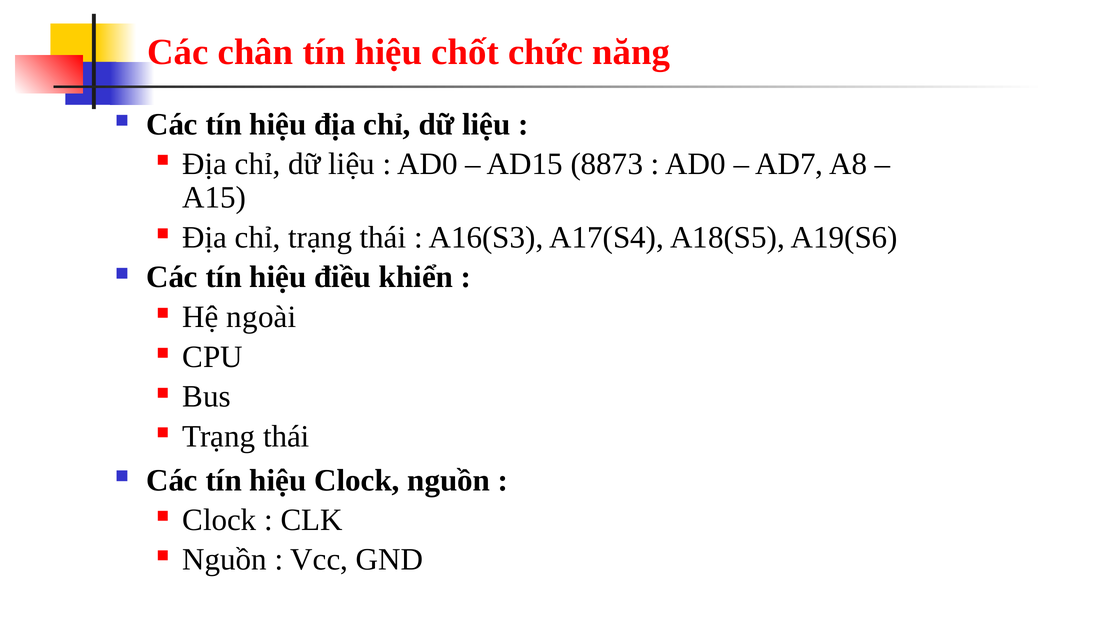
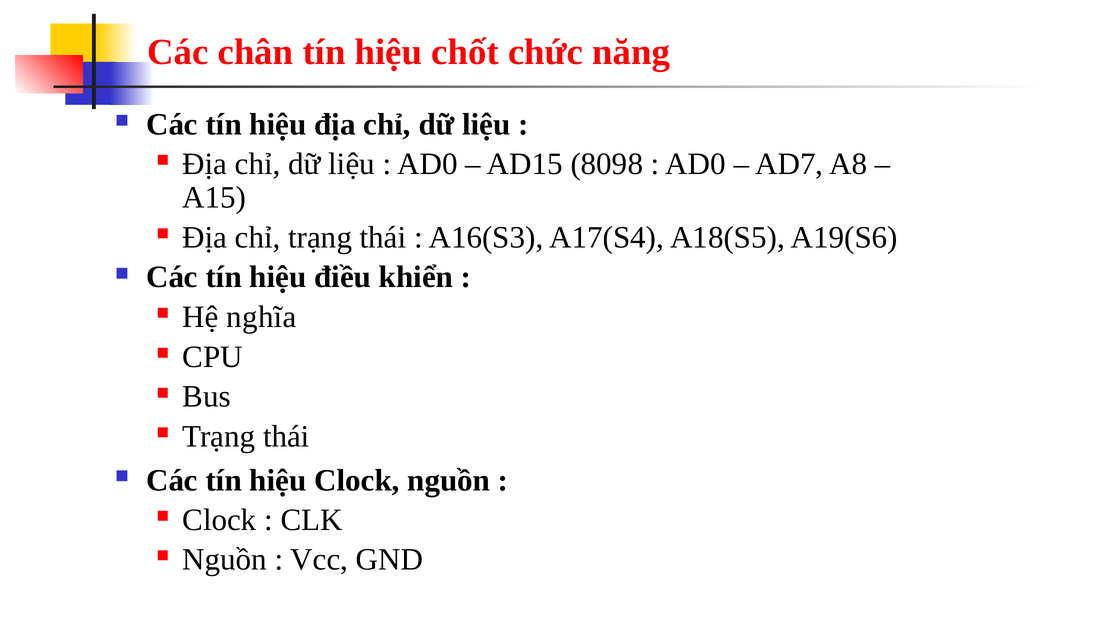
8873: 8873 -> 8098
ngoài: ngoài -> nghĩa
